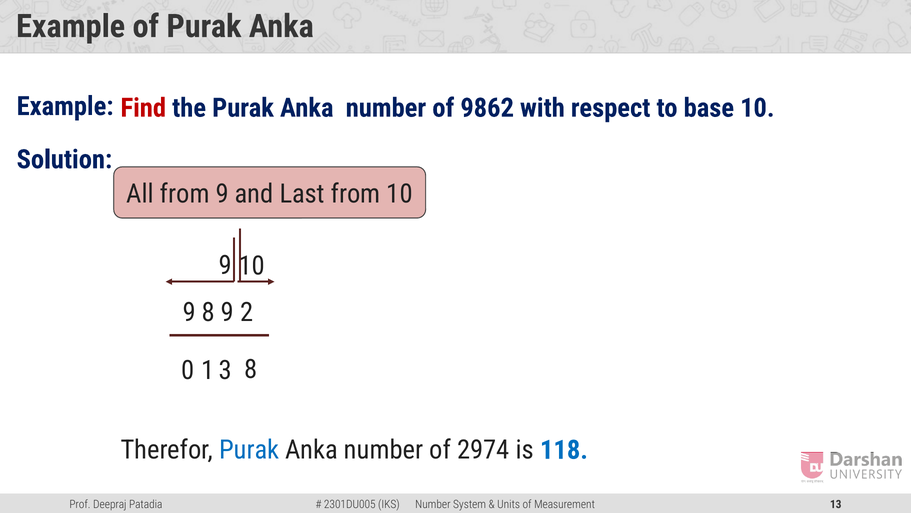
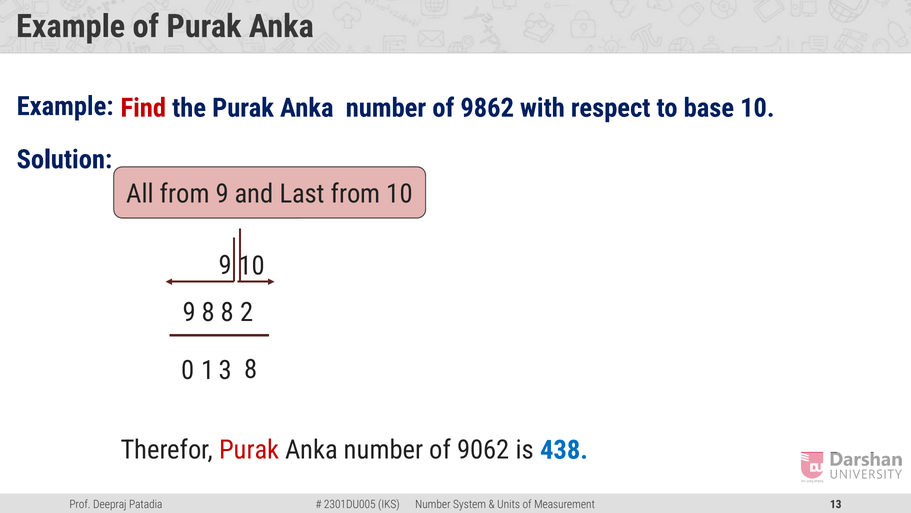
8 9: 9 -> 8
Purak at (249, 450) colour: blue -> red
2974: 2974 -> 9062
118: 118 -> 438
